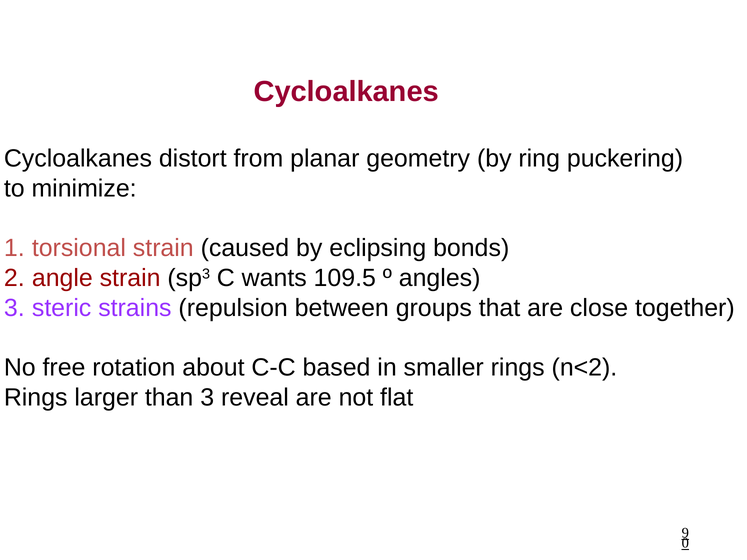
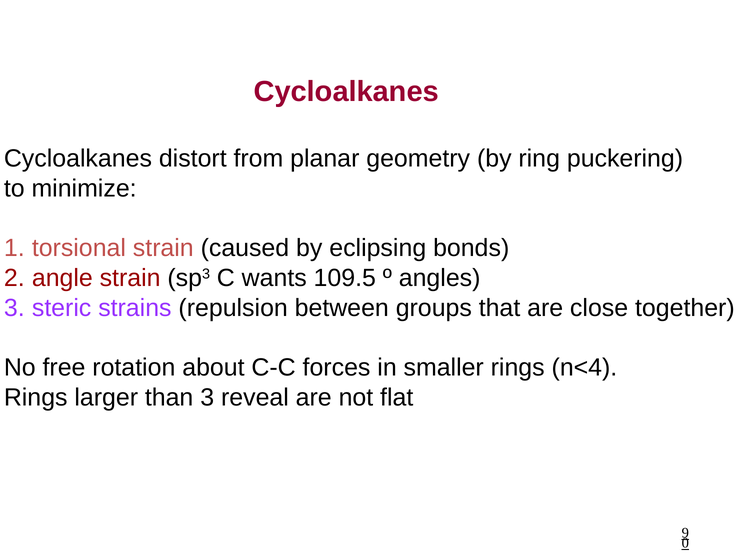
based: based -> forces
n<2: n<2 -> n<4
